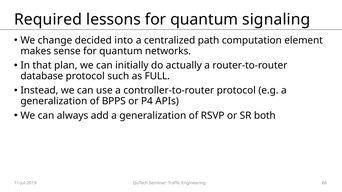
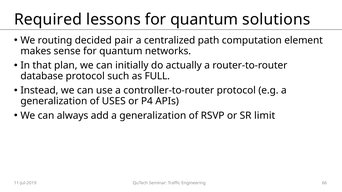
signaling: signaling -> solutions
change: change -> routing
into: into -> pair
BPPS: BPPS -> USES
both: both -> limit
